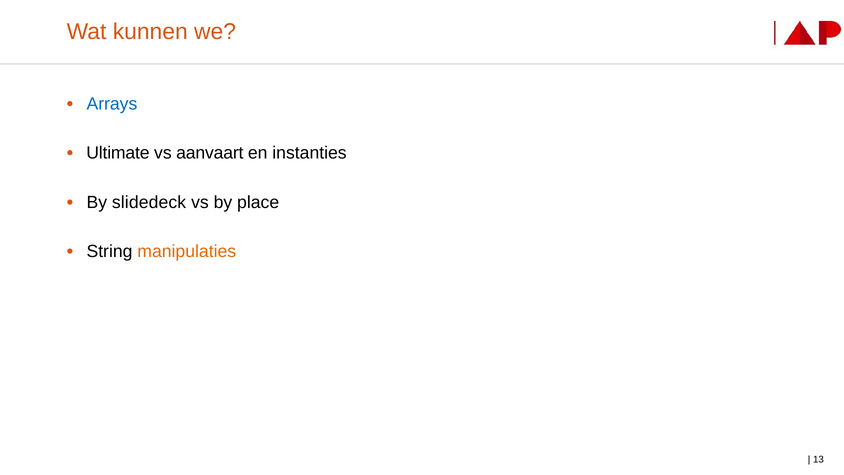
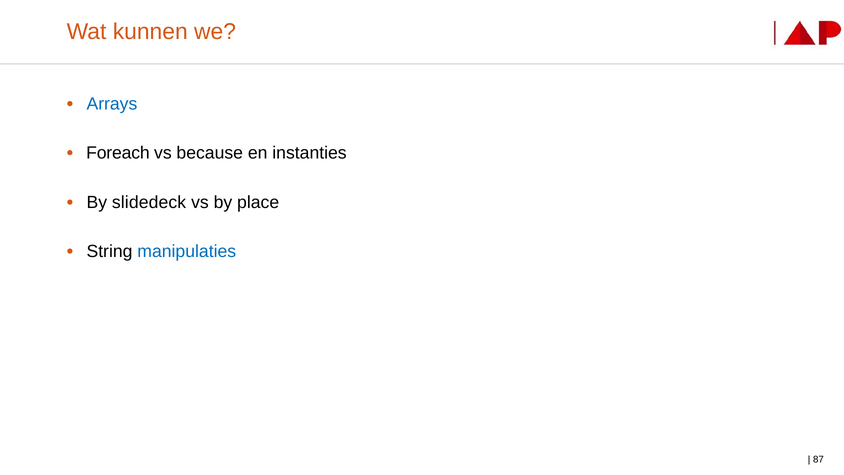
Ultimate: Ultimate -> Foreach
aanvaart: aanvaart -> because
manipulaties colour: orange -> blue
13: 13 -> 87
